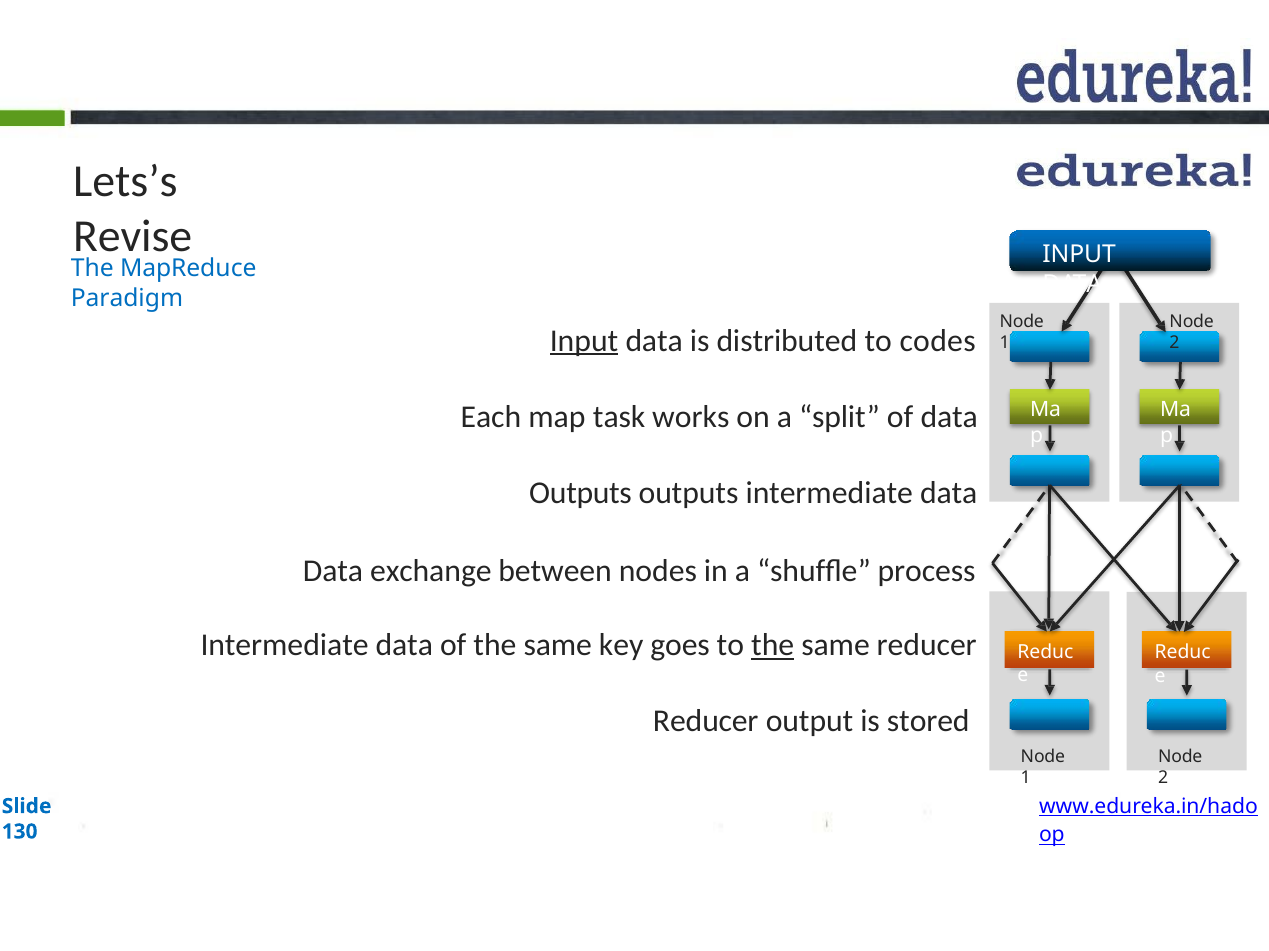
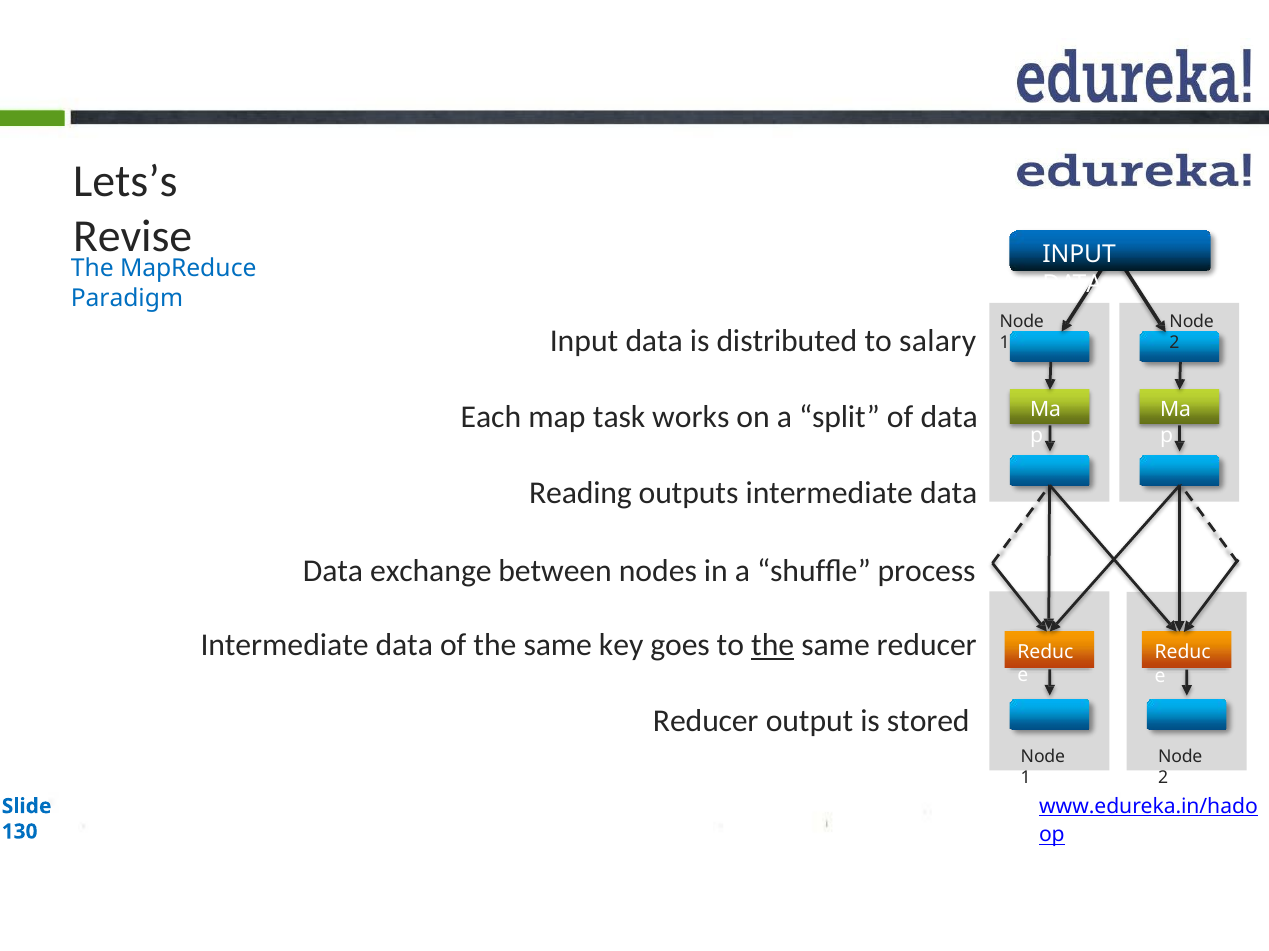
Input at (584, 341) underline: present -> none
codes: codes -> salary
Outputs at (581, 493): Outputs -> Reading
